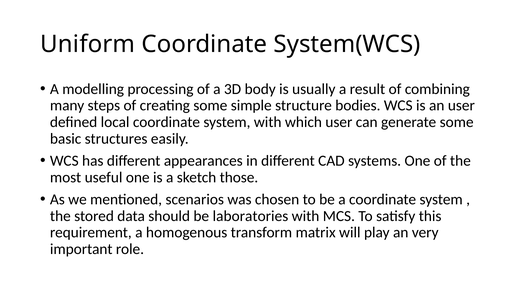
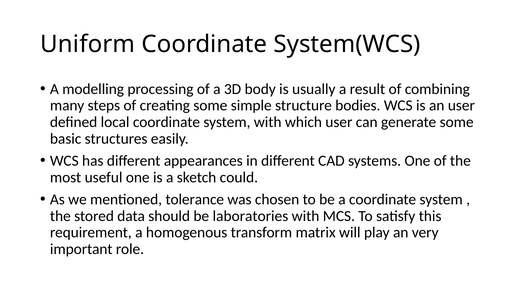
those: those -> could
scenarios: scenarios -> tolerance
